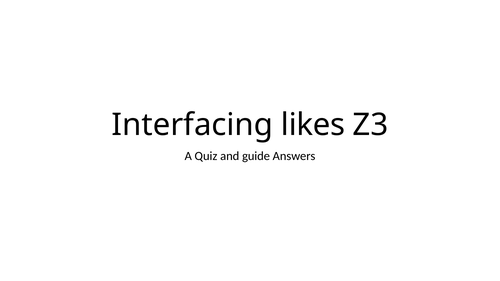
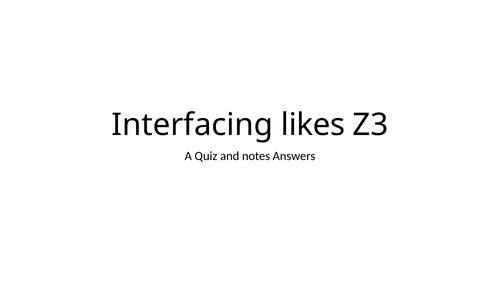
guide: guide -> notes
